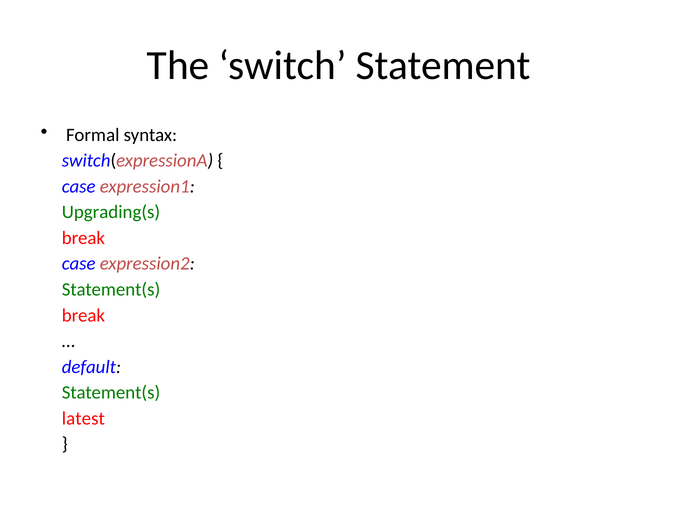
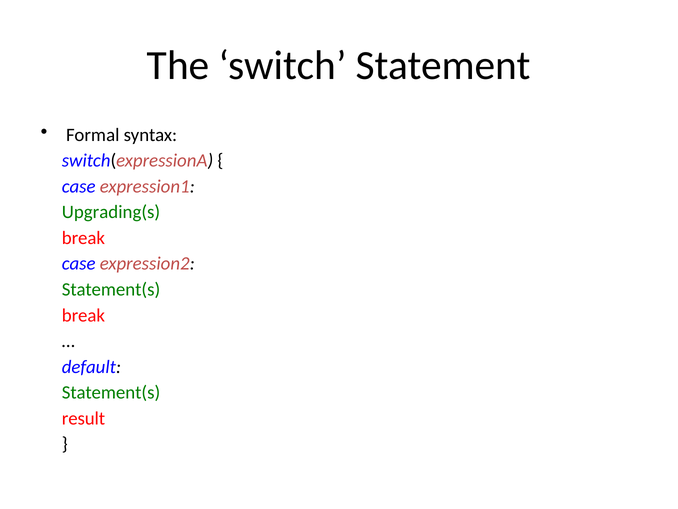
latest: latest -> result
